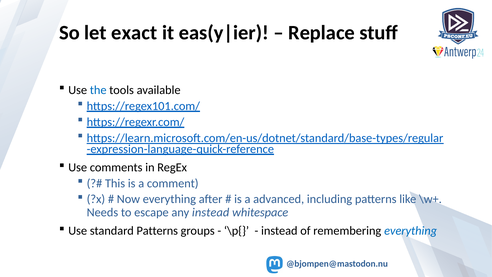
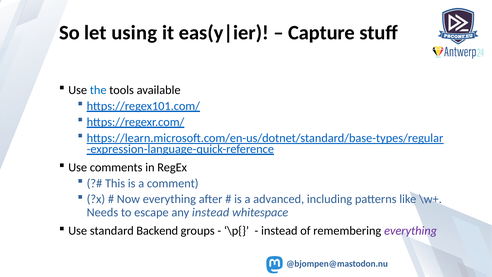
exact: exact -> using
Replace: Replace -> Capture
standard Patterns: Patterns -> Backend
everything at (411, 231) colour: blue -> purple
